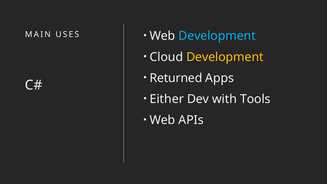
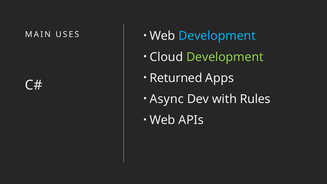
Development at (225, 57) colour: yellow -> light green
Either: Either -> Async
Tools: Tools -> Rules
